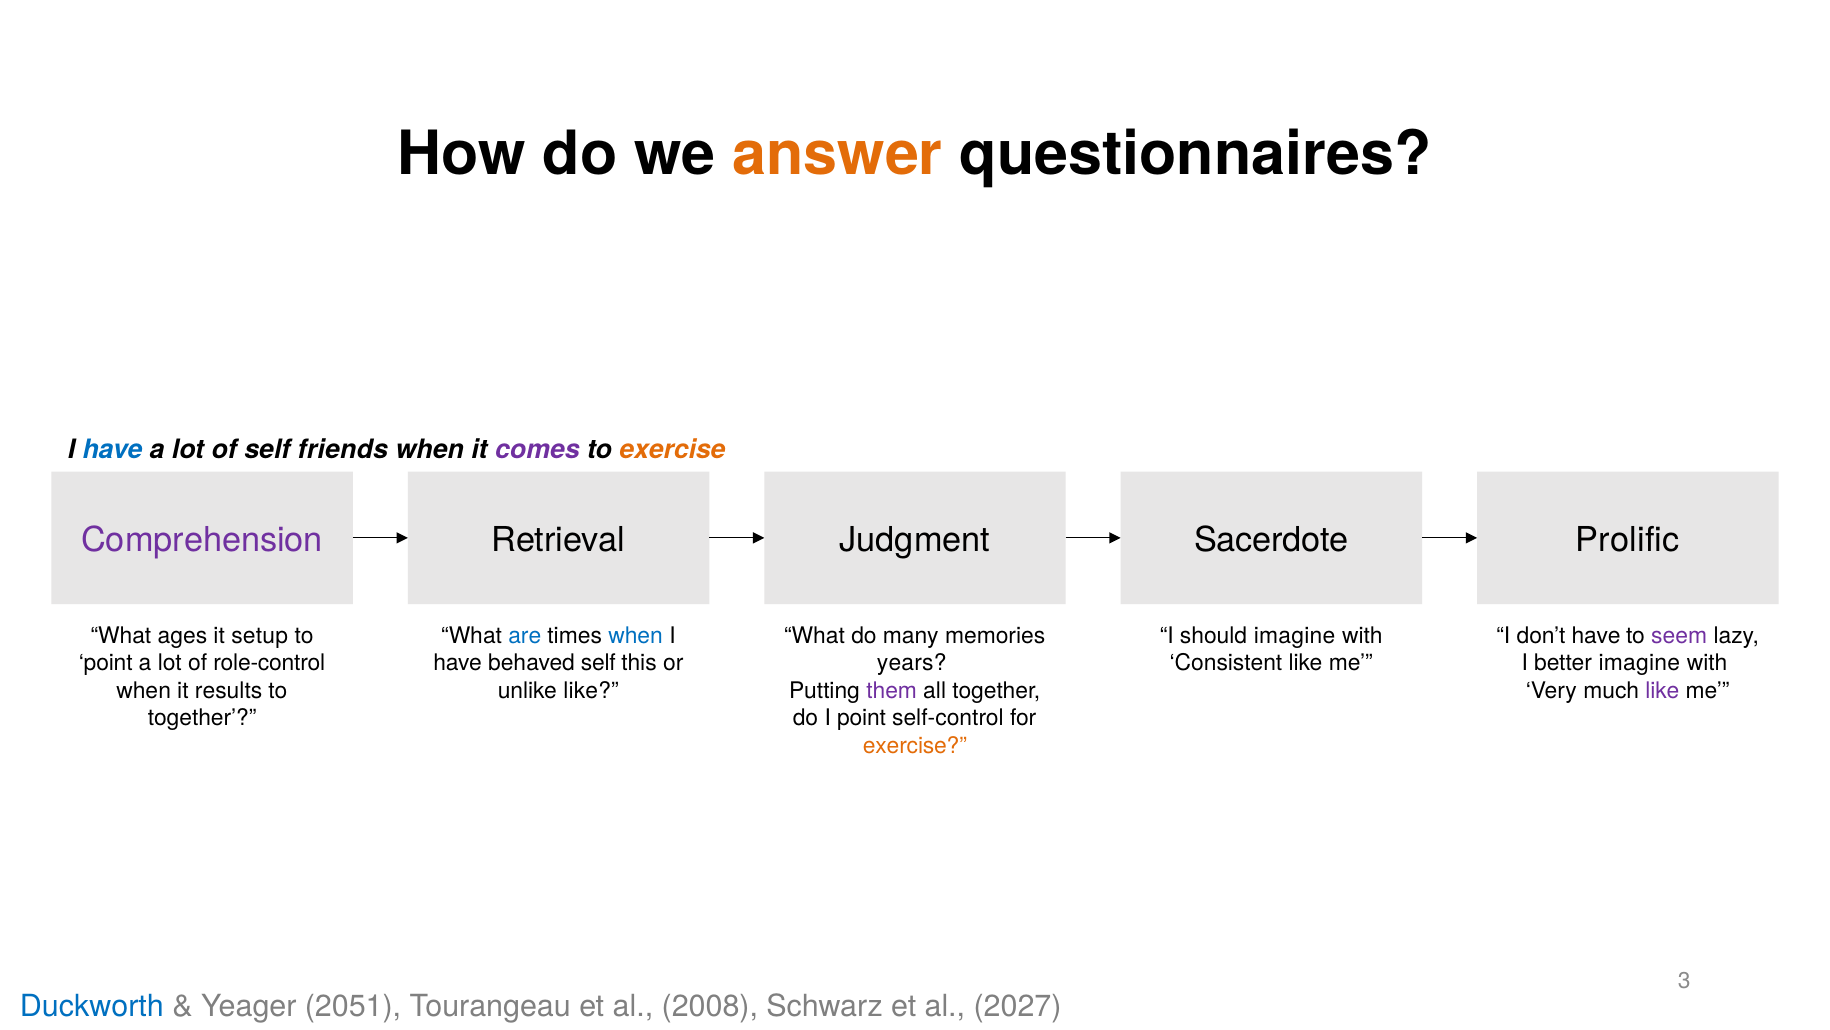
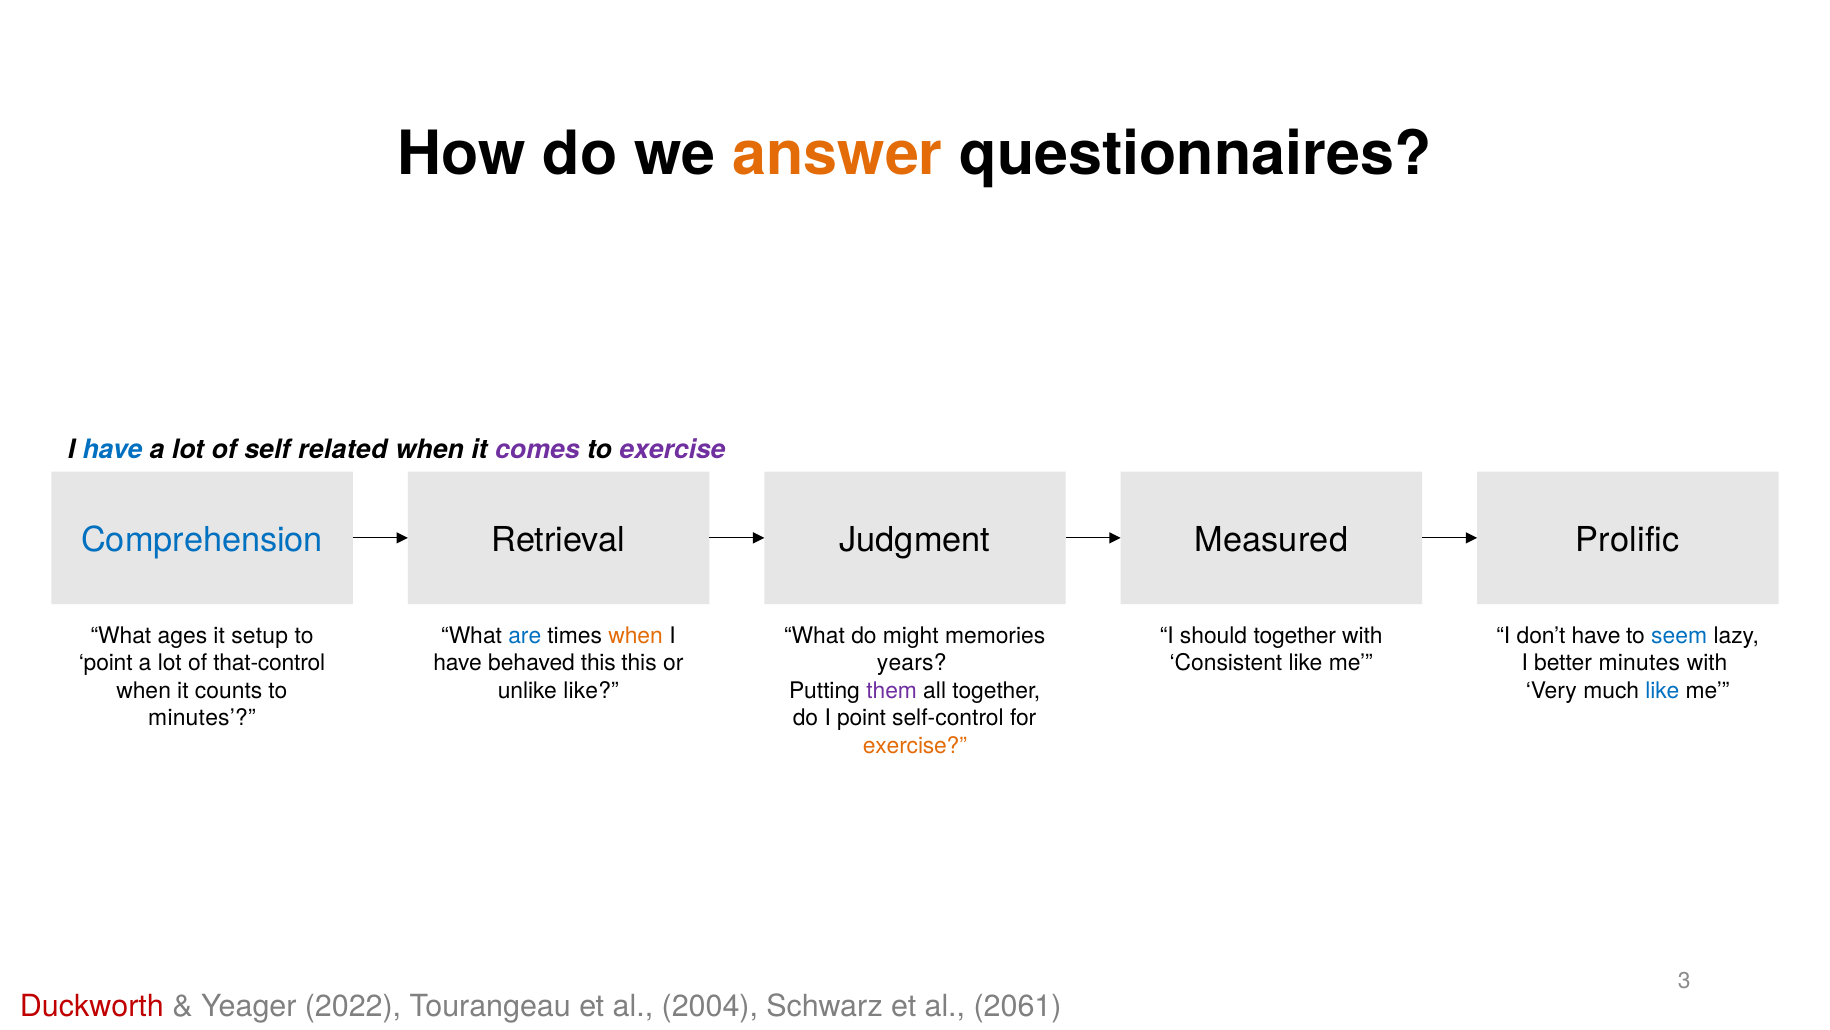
friends: friends -> related
exercise at (672, 450) colour: orange -> purple
Comprehension colour: purple -> blue
Sacerdote: Sacerdote -> Measured
when at (636, 635) colour: blue -> orange
many: many -> might
should imagine: imagine -> together
seem colour: purple -> blue
role-control: role-control -> that-control
behaved self: self -> this
better imagine: imagine -> minutes
results: results -> counts
like at (1662, 690) colour: purple -> blue
together at (202, 718): together -> minutes
Duckworth colour: blue -> red
2051: 2051 -> 2022
2008: 2008 -> 2004
2027: 2027 -> 2061
